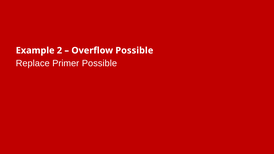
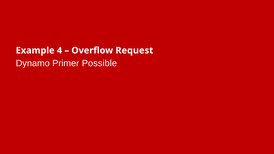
2: 2 -> 4
Overflow Possible: Possible -> Request
Replace: Replace -> Dynamo
